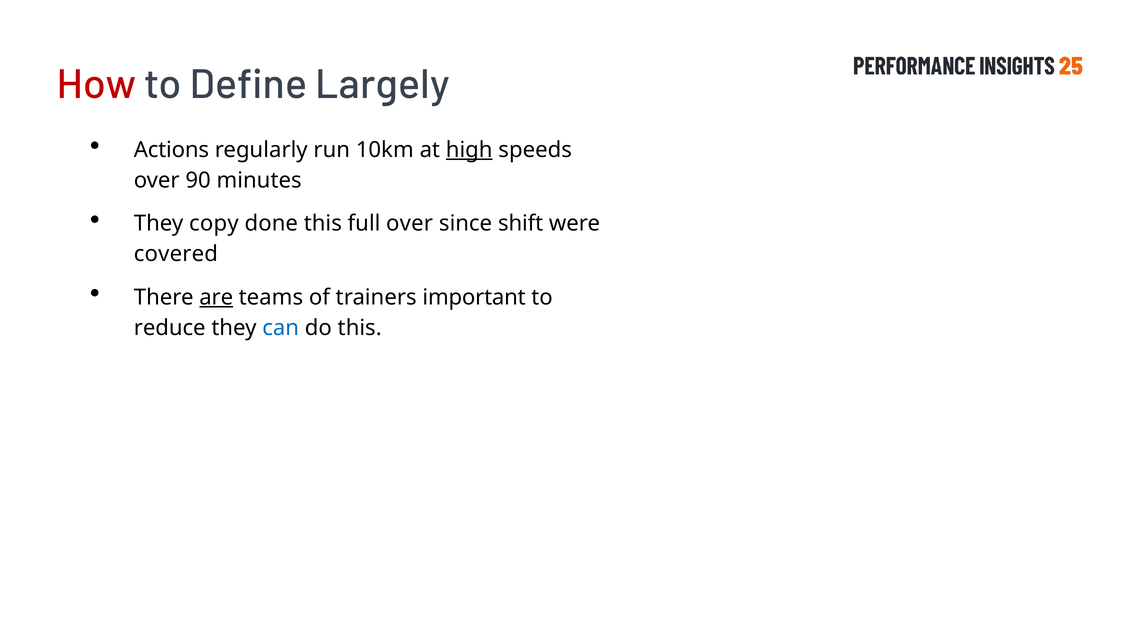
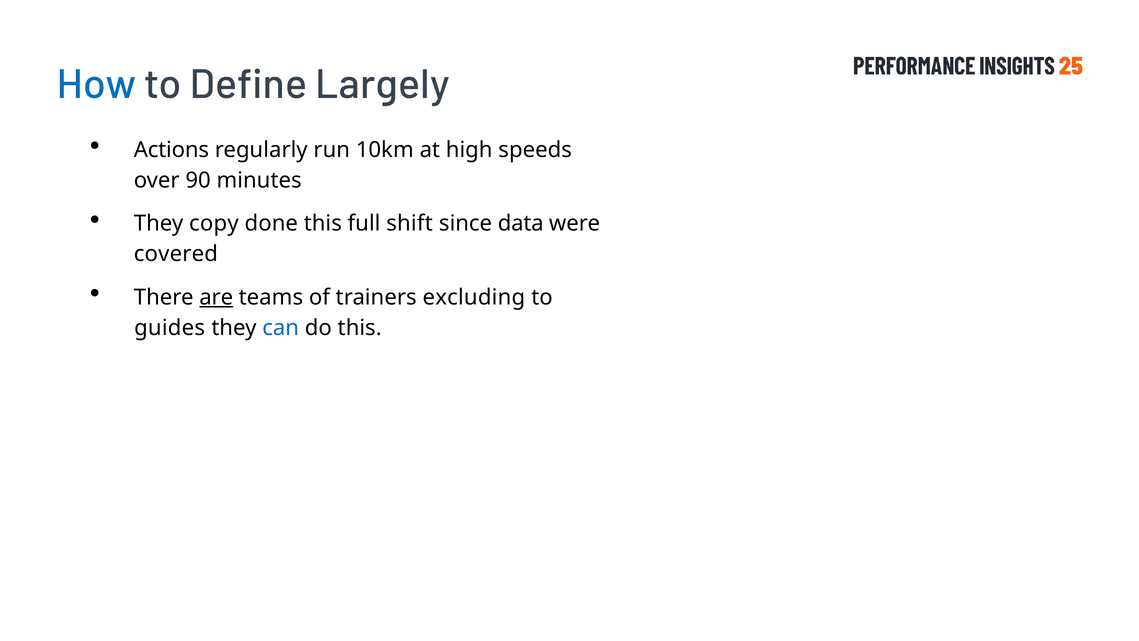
How colour: red -> blue
high underline: present -> none
full over: over -> shift
shift: shift -> data
important: important -> excluding
reduce: reduce -> guides
